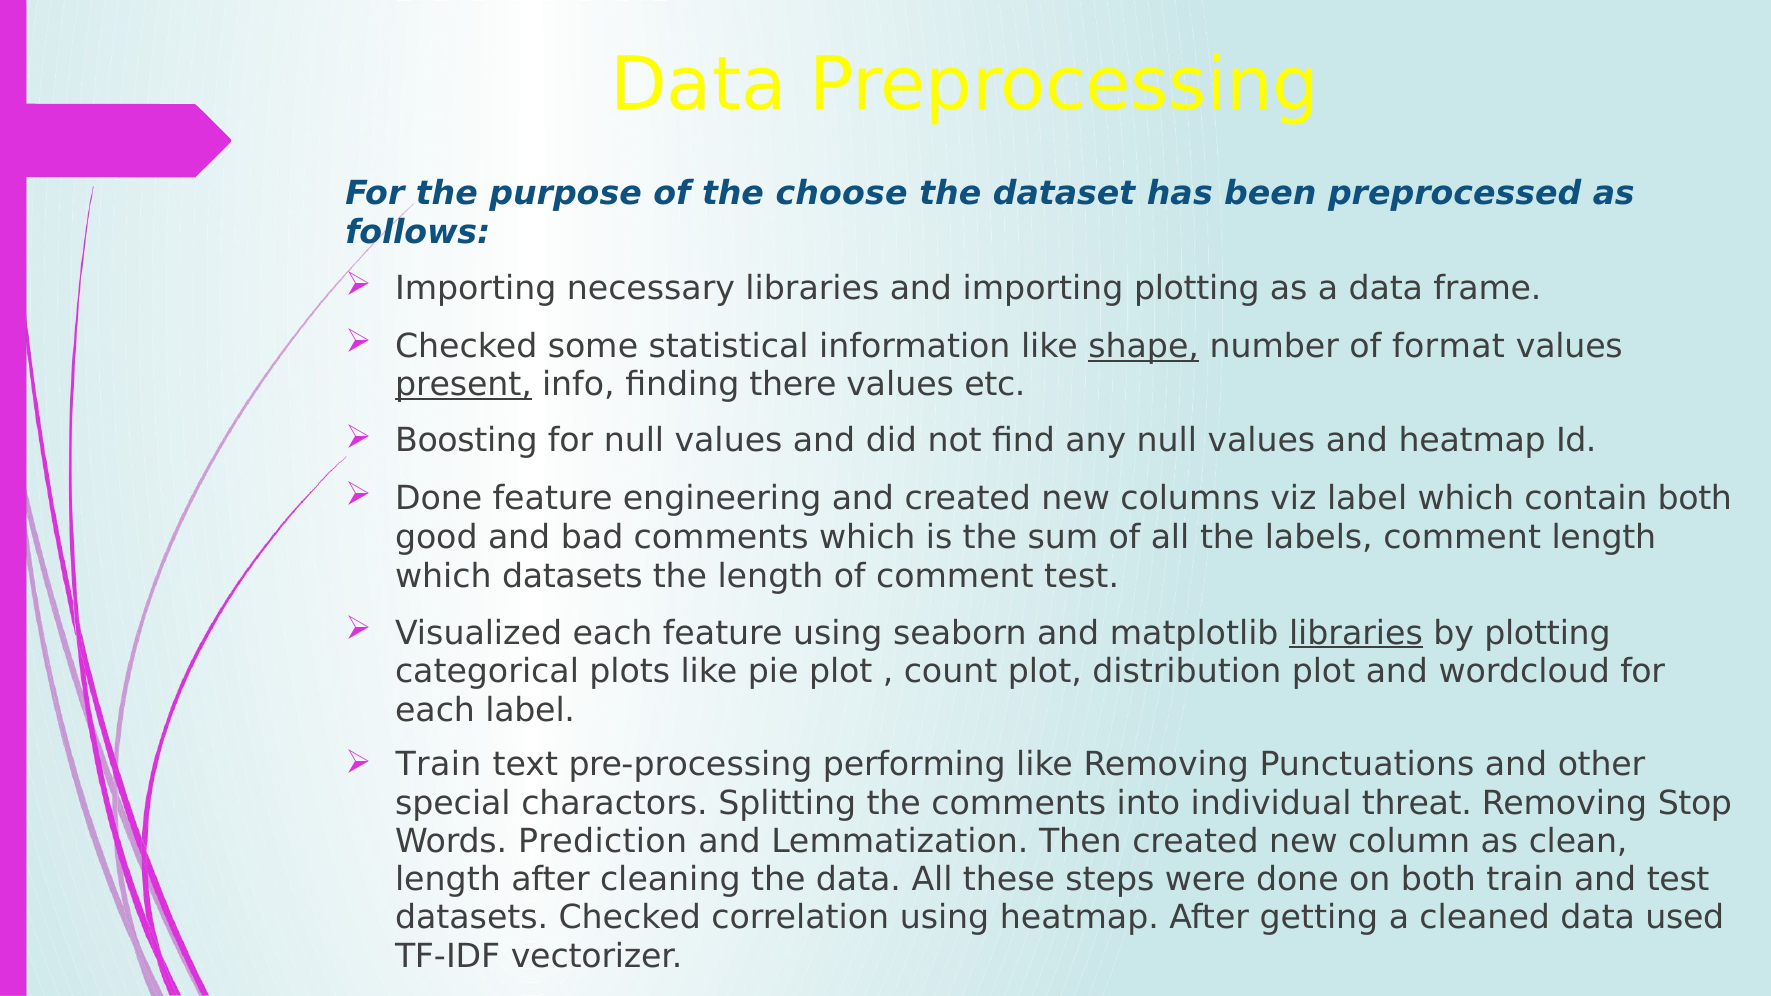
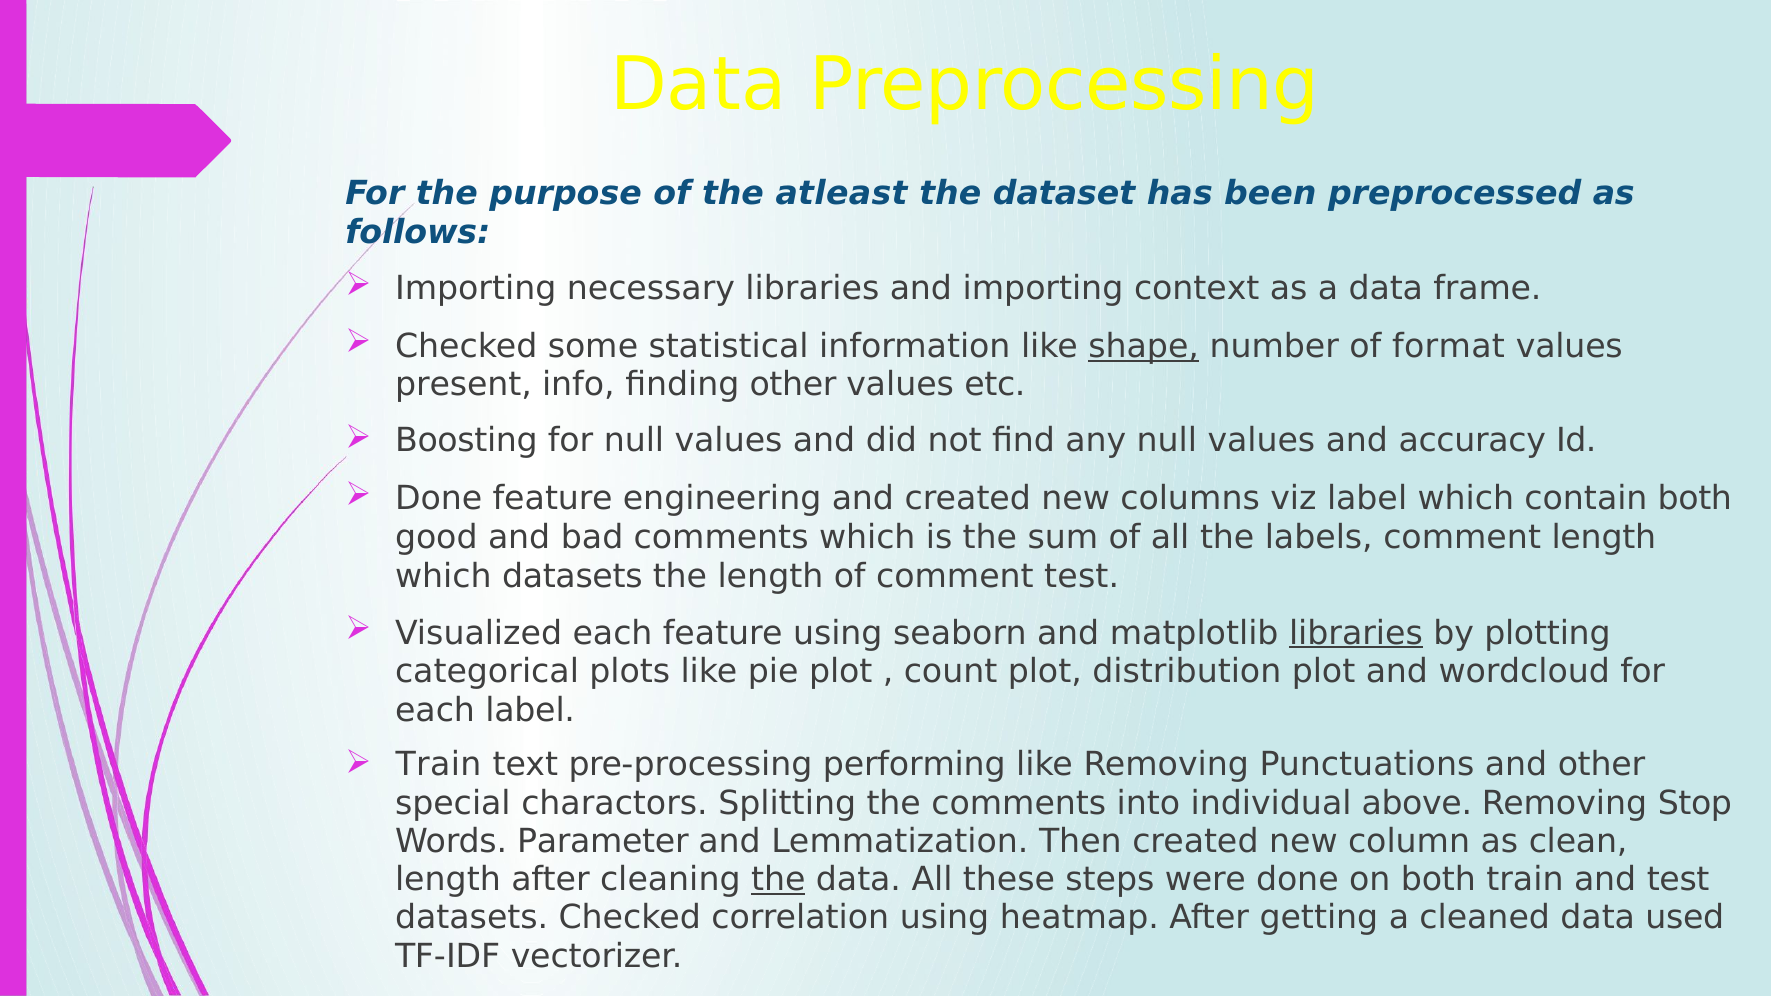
choose: choose -> atleast
importing plotting: plotting -> context
present underline: present -> none
finding there: there -> other
and heatmap: heatmap -> accuracy
threat: threat -> above
Prediction: Prediction -> Parameter
the at (778, 880) underline: none -> present
